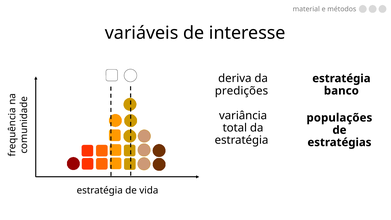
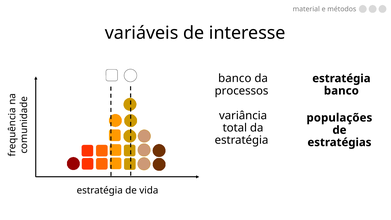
deriva at (235, 78): deriva -> banco
predições: predições -> processos
